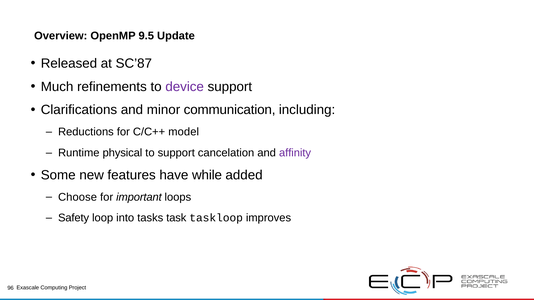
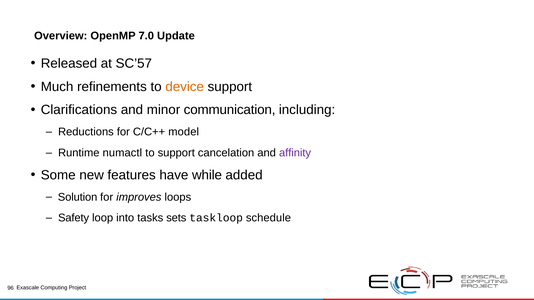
9.5: 9.5 -> 7.0
SC’87: SC’87 -> SC’57
device colour: purple -> orange
physical: physical -> numactl
Choose: Choose -> Solution
important: important -> improves
task: task -> sets
improves: improves -> schedule
